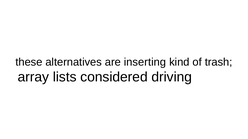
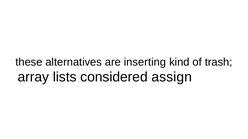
driving: driving -> assign
